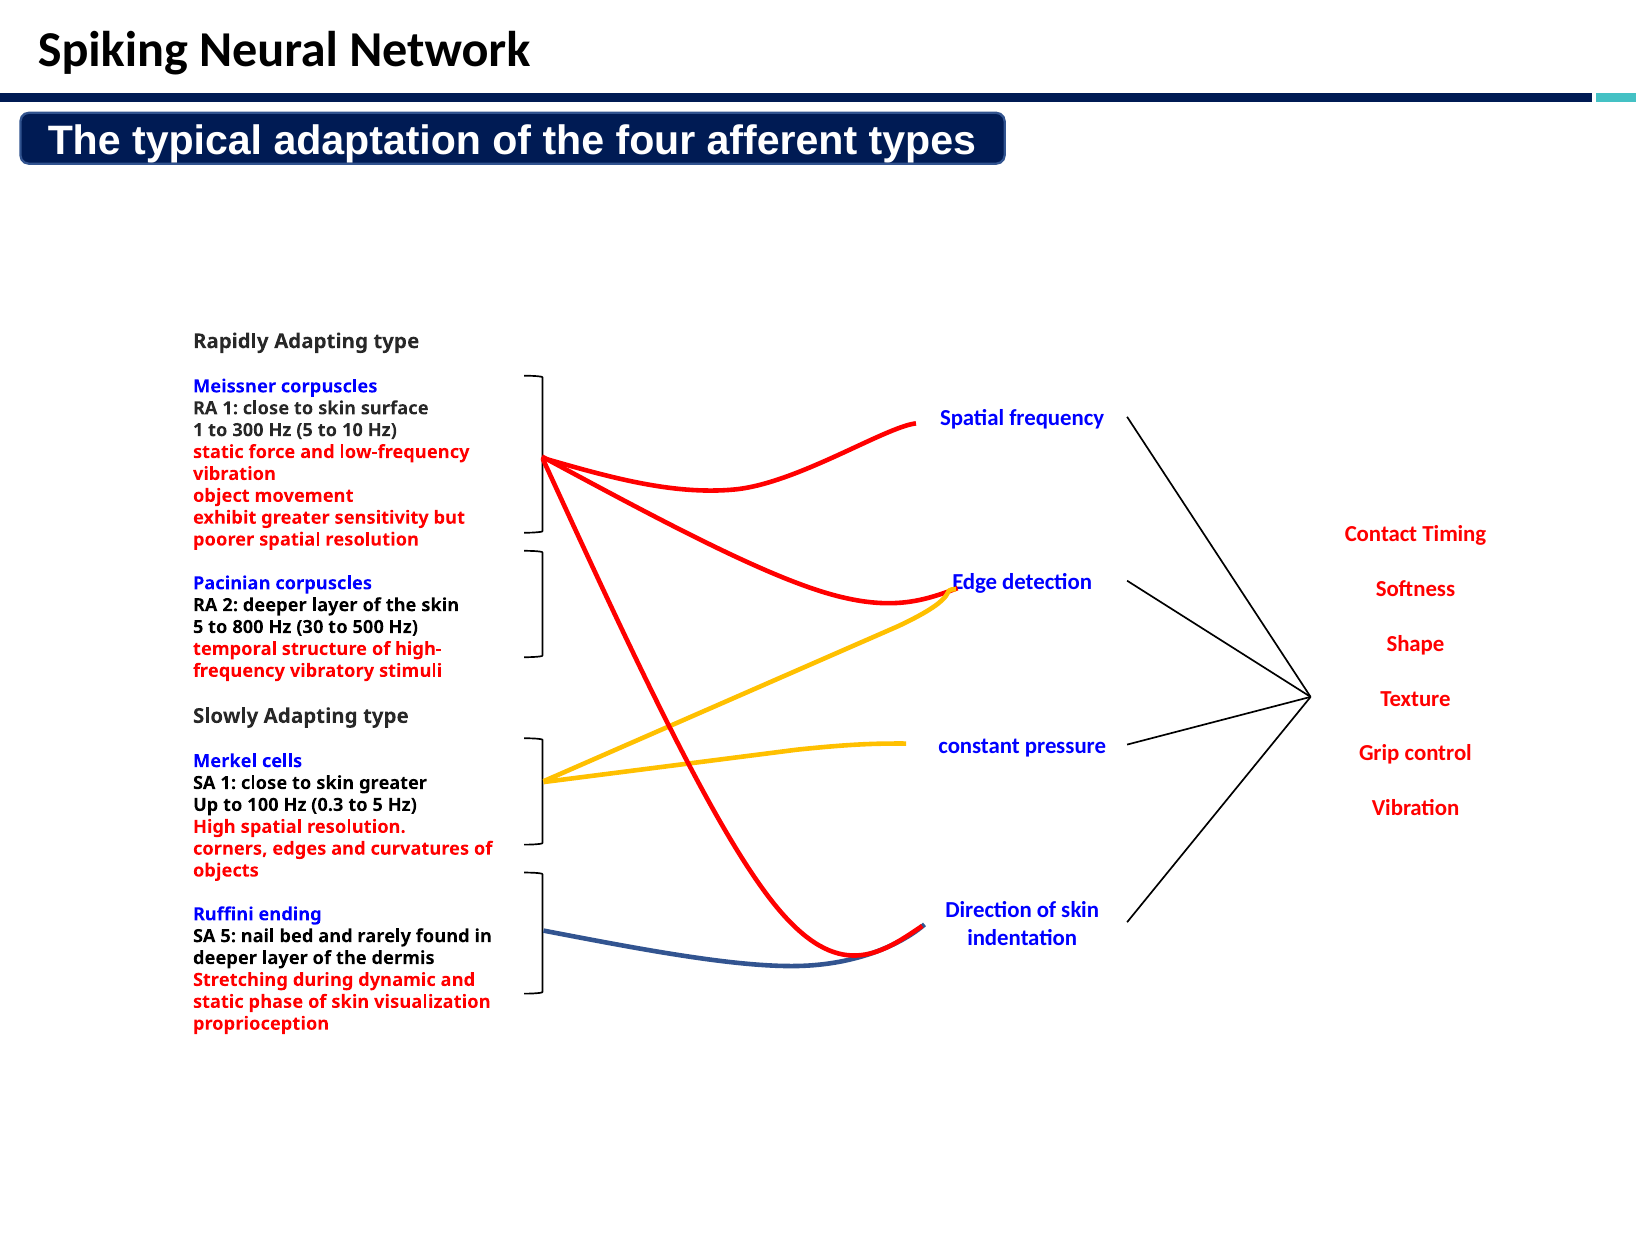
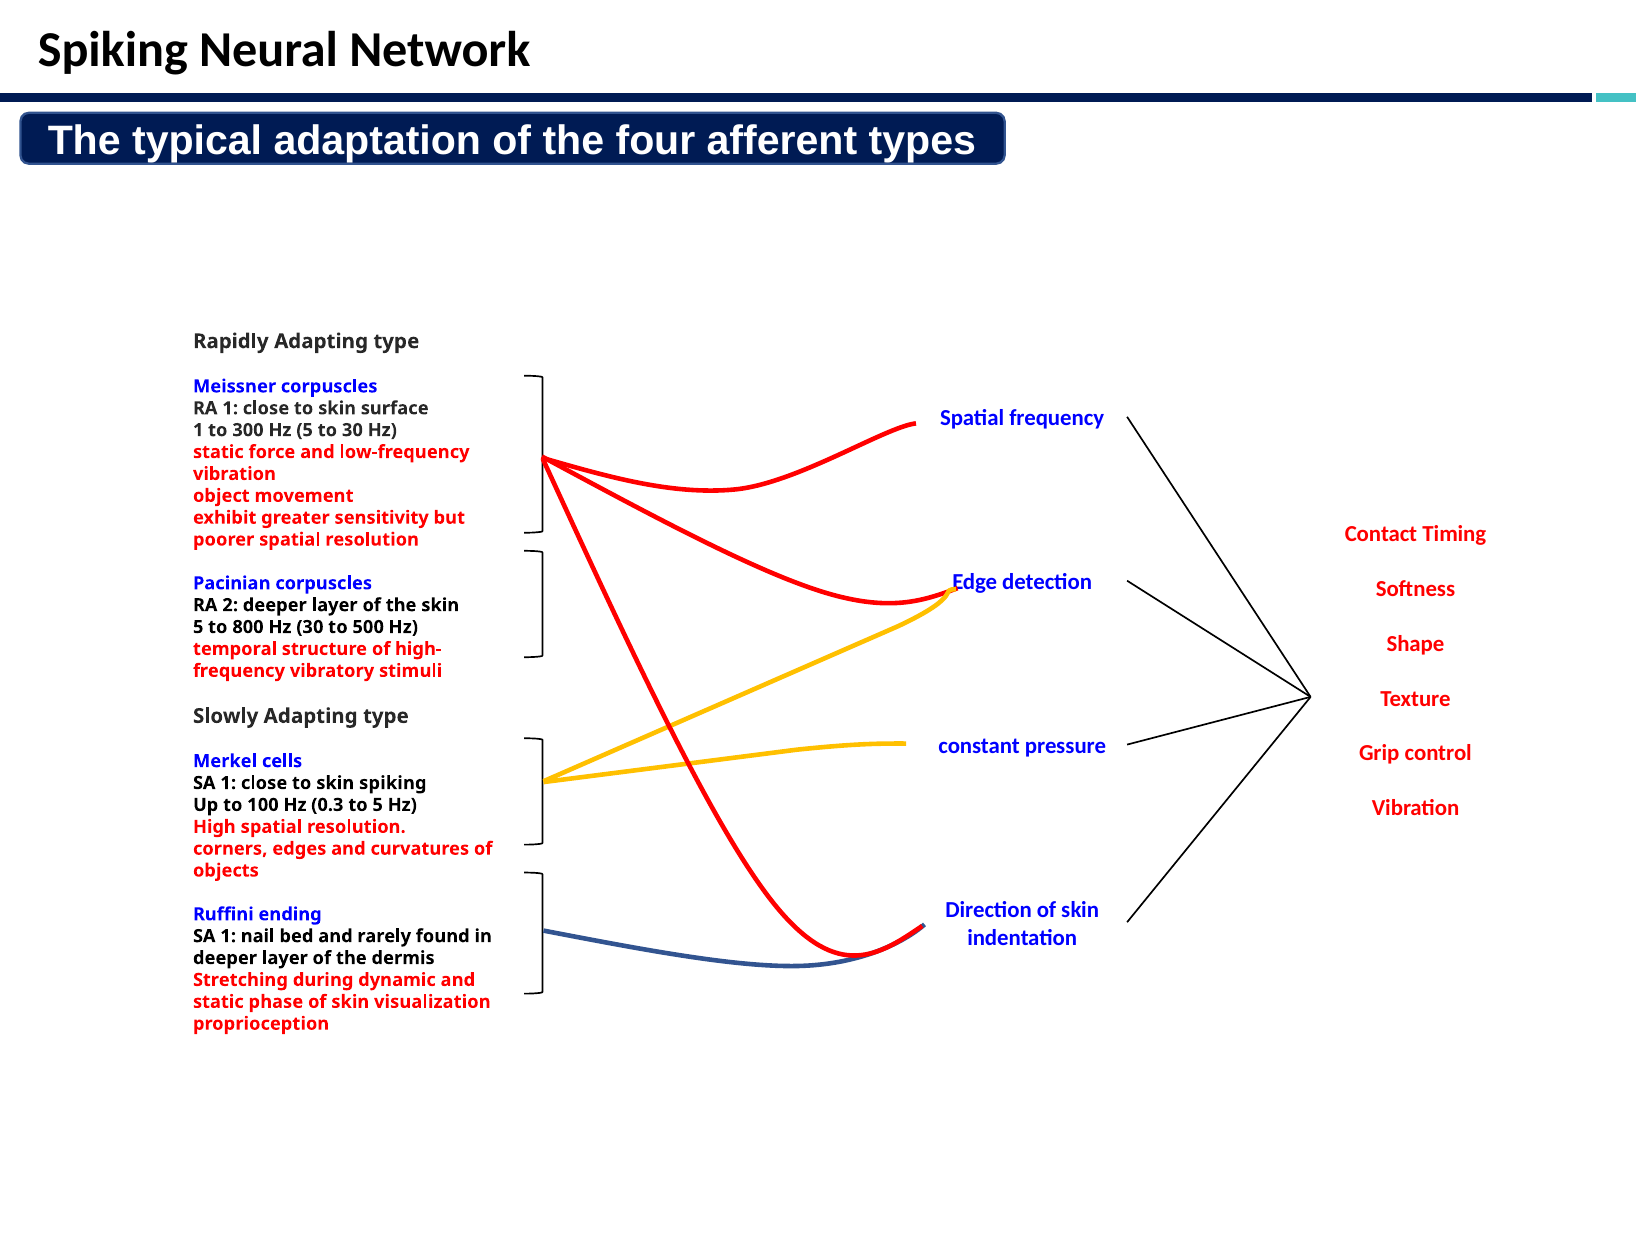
to 10: 10 -> 30
skin greater: greater -> spiking
5 at (228, 936): 5 -> 1
